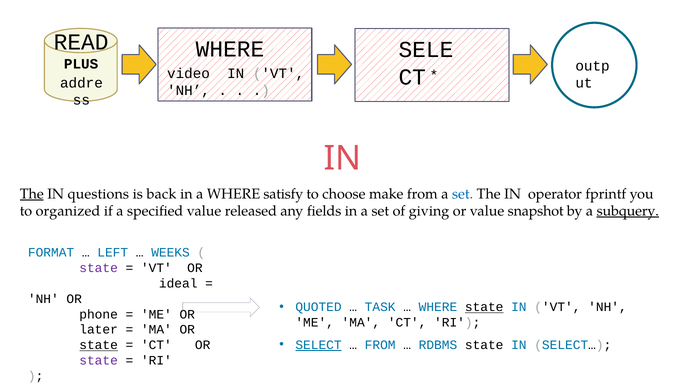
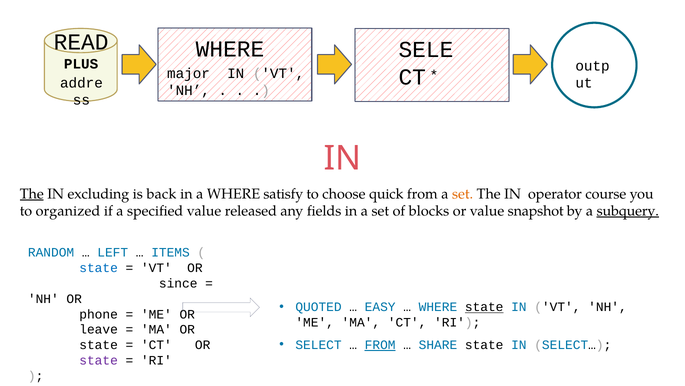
video: video -> major
questions: questions -> excluding
make: make -> quick
set at (463, 193) colour: blue -> orange
fprintf: fprintf -> course
giving: giving -> blocks
FORMAT: FORMAT -> RANDOM
WEEKS: WEEKS -> ITEMS
state at (99, 268) colour: purple -> blue
ideal: ideal -> since
TASK: TASK -> EASY
later: later -> leave
SELECT underline: present -> none
FROM at (380, 344) underline: none -> present
RDBMS: RDBMS -> SHARE
state at (99, 345) underline: present -> none
